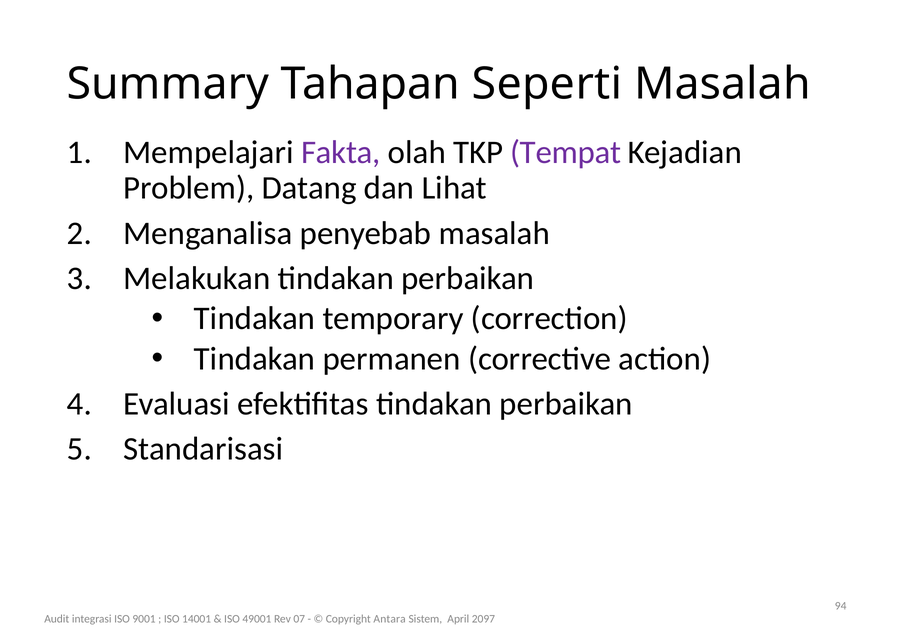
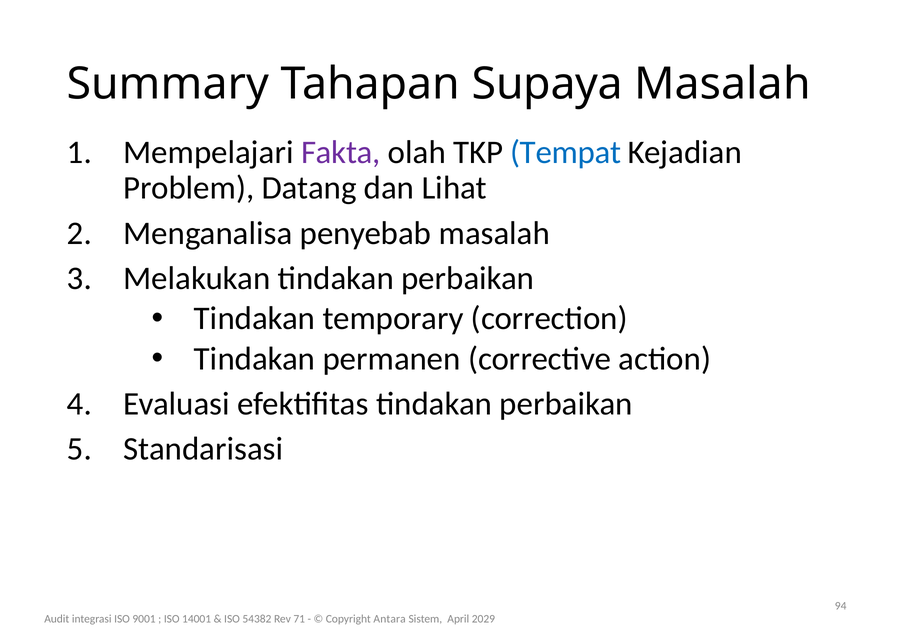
Seperti: Seperti -> Supaya
Tempat colour: purple -> blue
49001: 49001 -> 54382
07: 07 -> 71
2097: 2097 -> 2029
